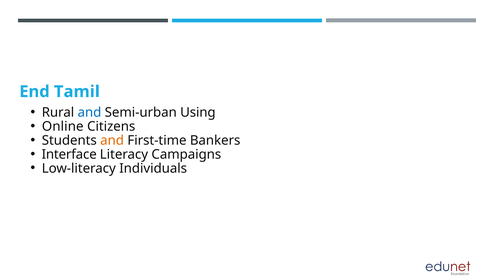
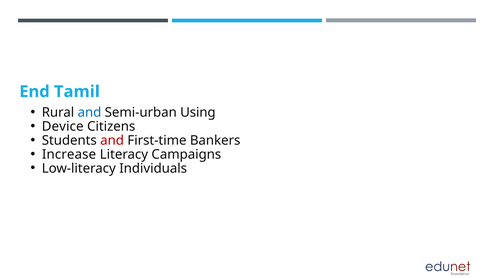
Online: Online -> Device
and at (112, 140) colour: orange -> red
Interface: Interface -> Increase
